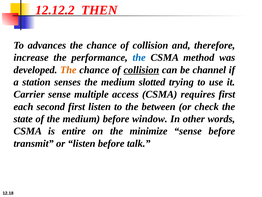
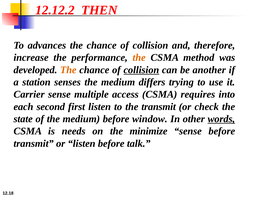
the at (139, 57) colour: blue -> orange
channel: channel -> another
slotted: slotted -> differs
requires first: first -> into
the between: between -> transmit
words underline: none -> present
entire: entire -> needs
